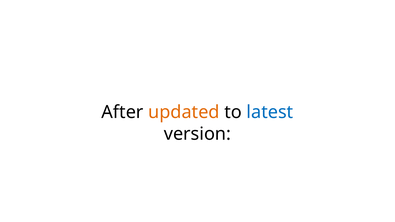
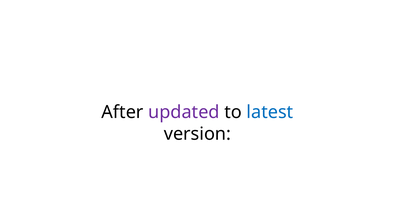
updated colour: orange -> purple
